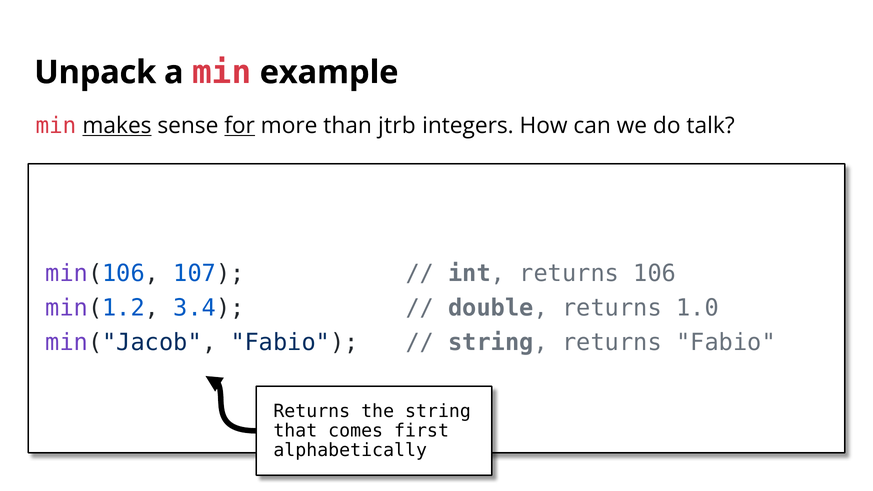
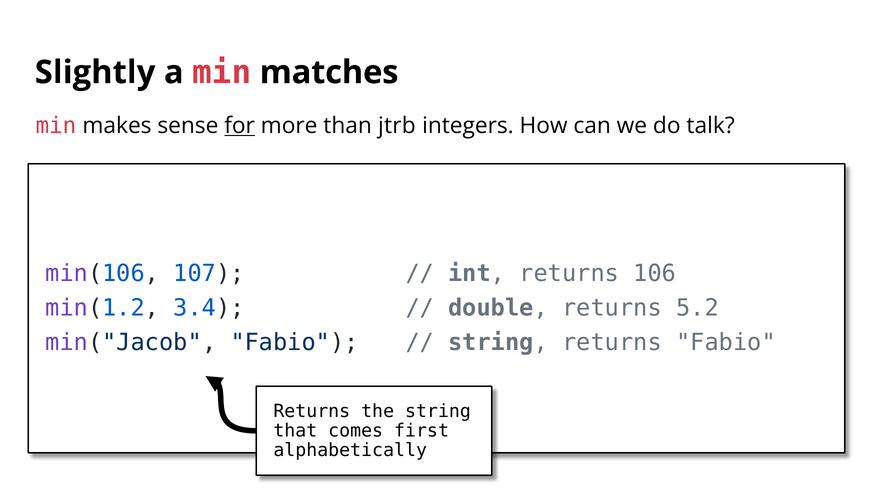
Unpack: Unpack -> Slightly
example: example -> matches
makes underline: present -> none
1.0: 1.0 -> 5.2
